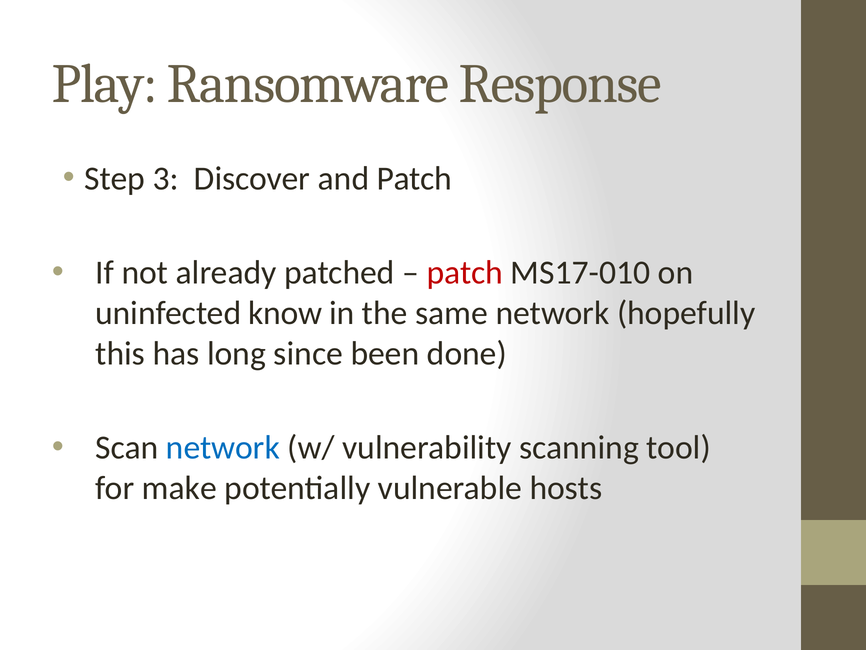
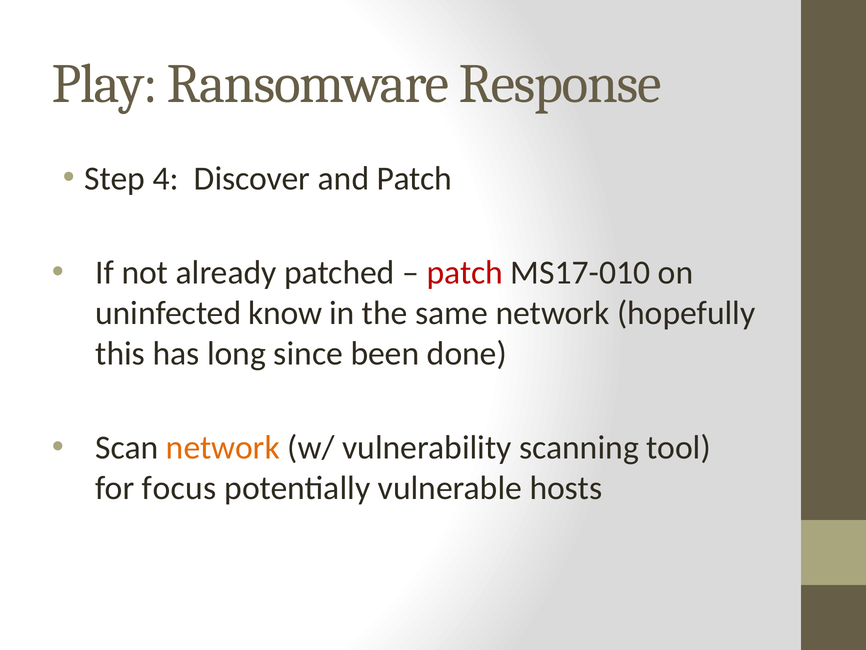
3: 3 -> 4
network at (223, 447) colour: blue -> orange
make: make -> focus
